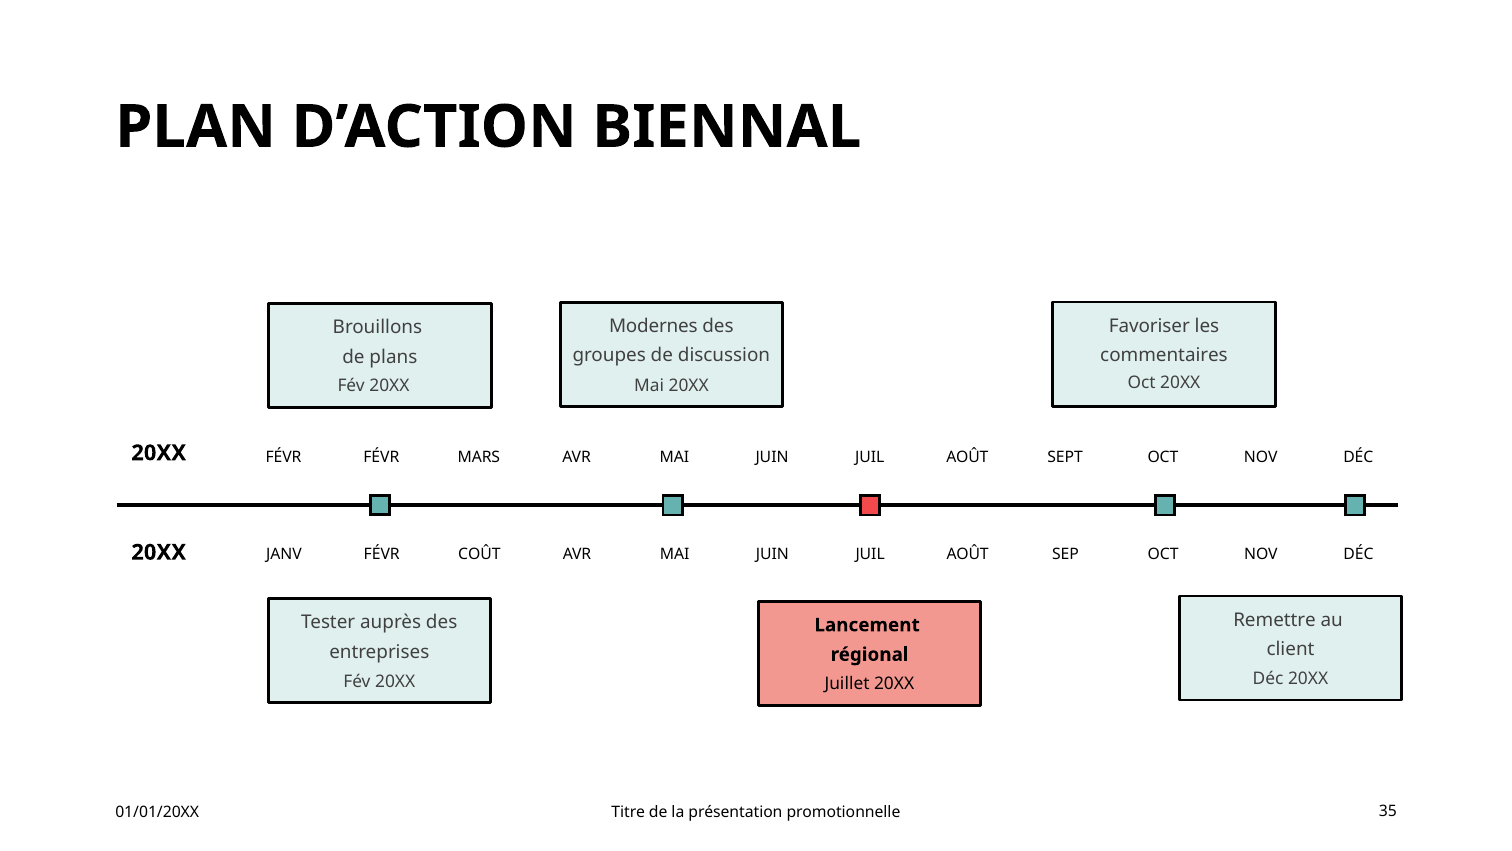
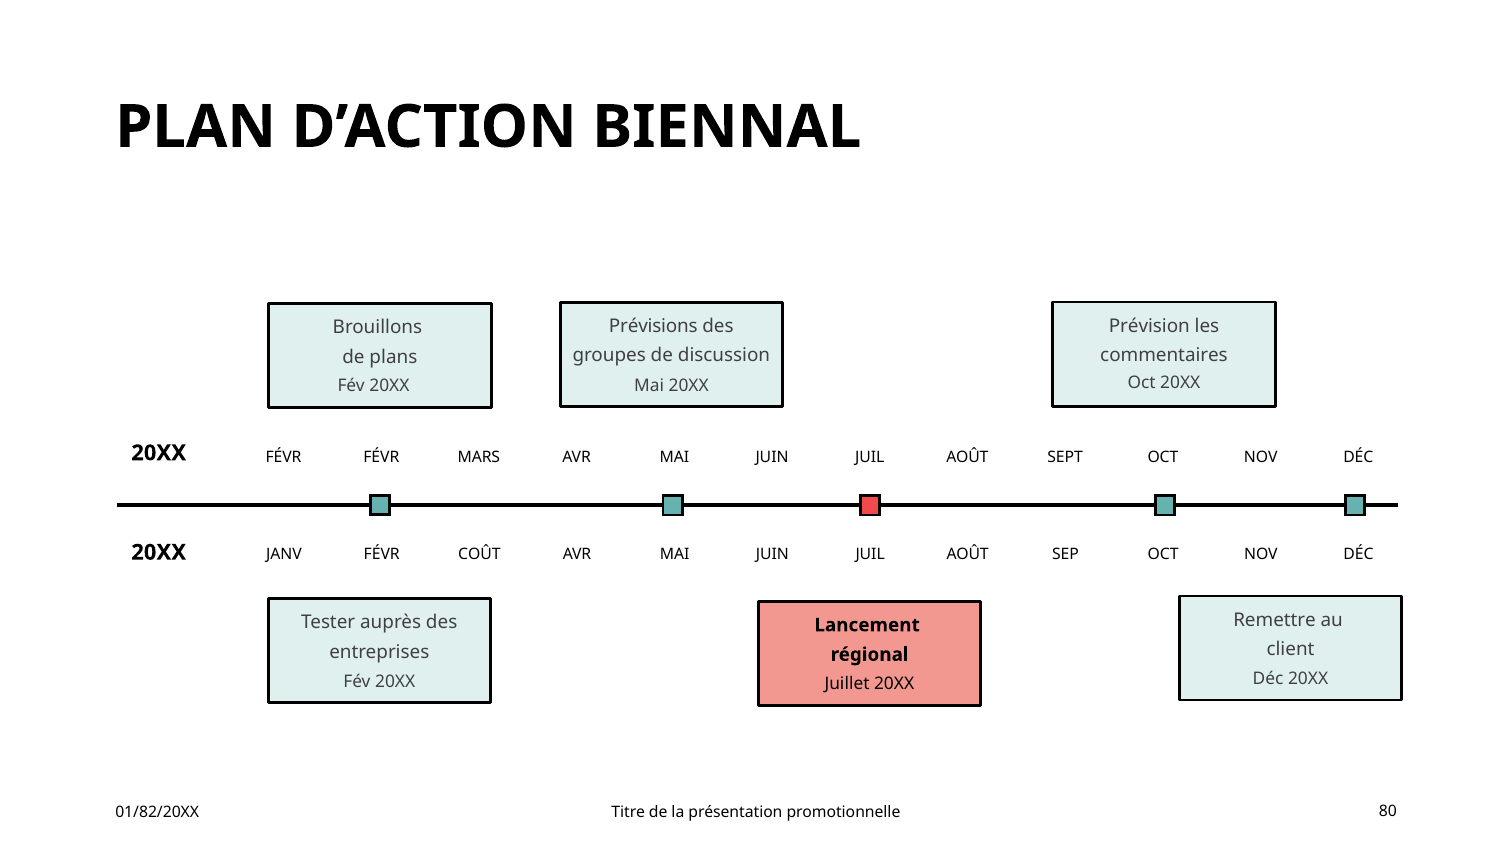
Favoriser: Favoriser -> Prévision
Modernes: Modernes -> Prévisions
01/01/20XX: 01/01/20XX -> 01/82/20XX
35: 35 -> 80
